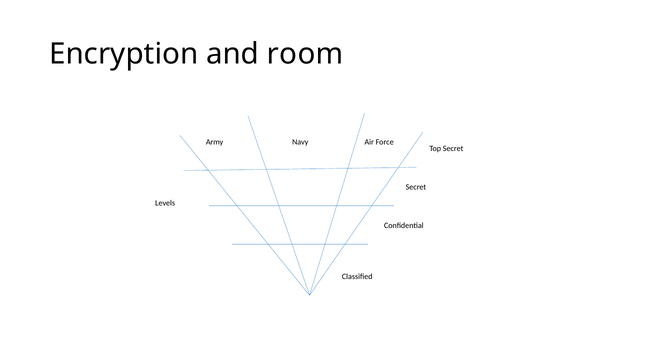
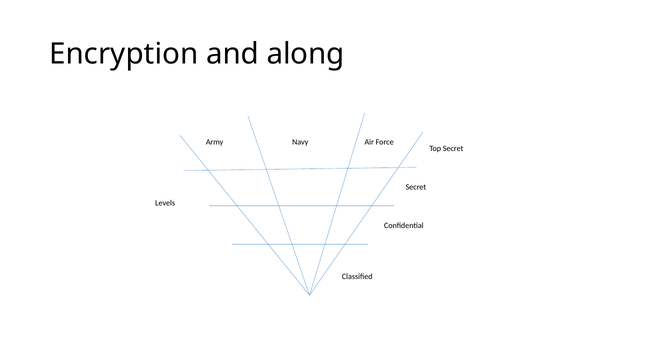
room: room -> along
